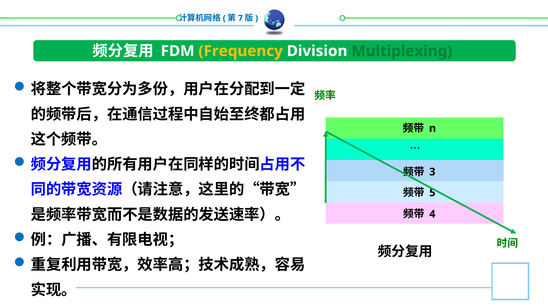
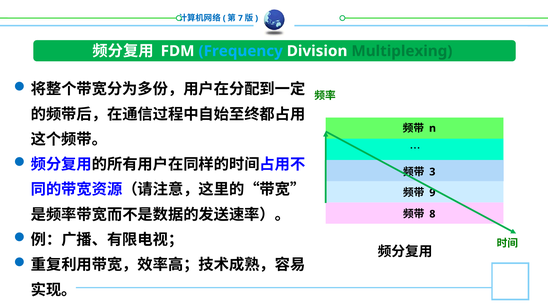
Frequency colour: yellow -> light blue
5: 5 -> 9
4: 4 -> 8
